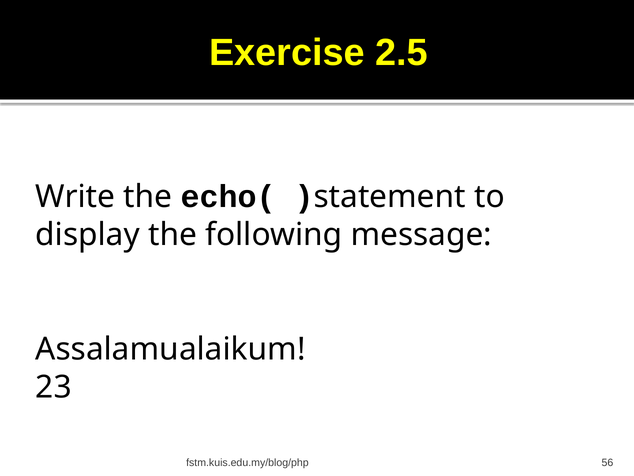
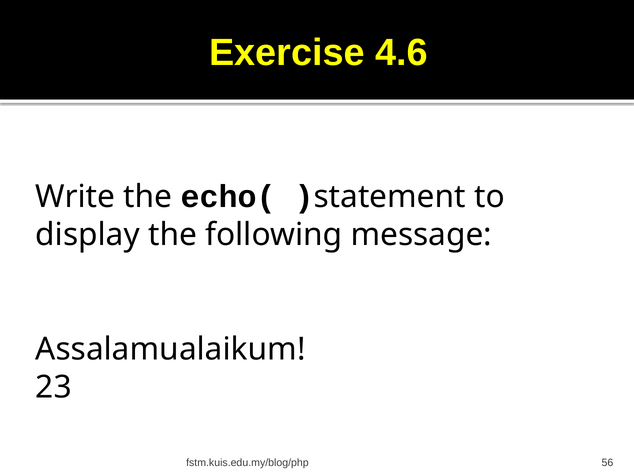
2.5: 2.5 -> 4.6
